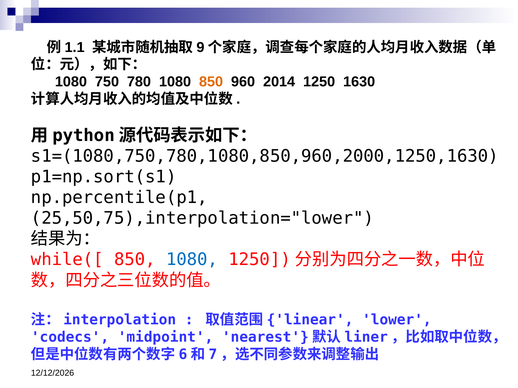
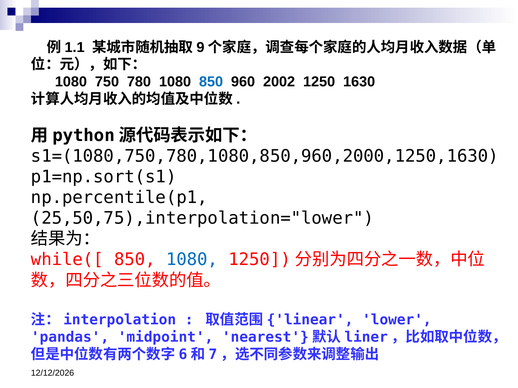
850 at (211, 82) colour: orange -> blue
2014: 2014 -> 2002
codecs: codecs -> pandas
